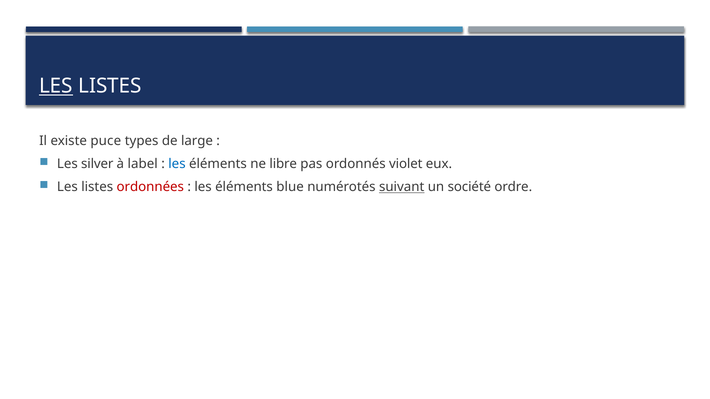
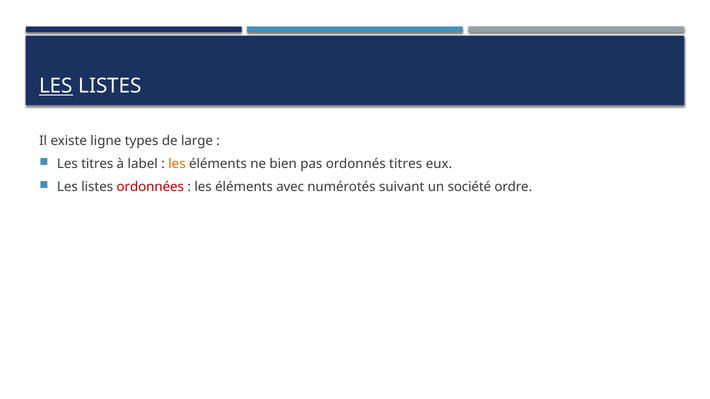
puce: puce -> ligne
Les silver: silver -> titres
les at (177, 164) colour: blue -> orange
libre: libre -> bien
ordonnés violet: violet -> titres
blue: blue -> avec
suivant underline: present -> none
